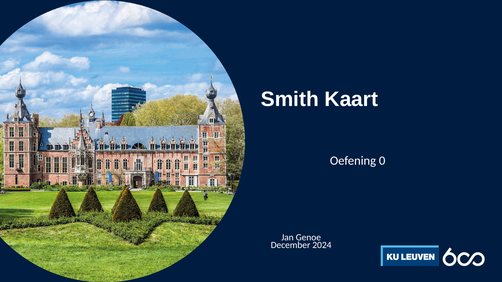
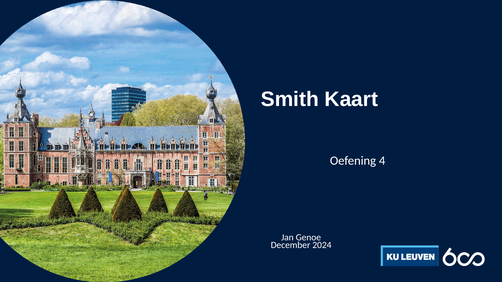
0: 0 -> 4
